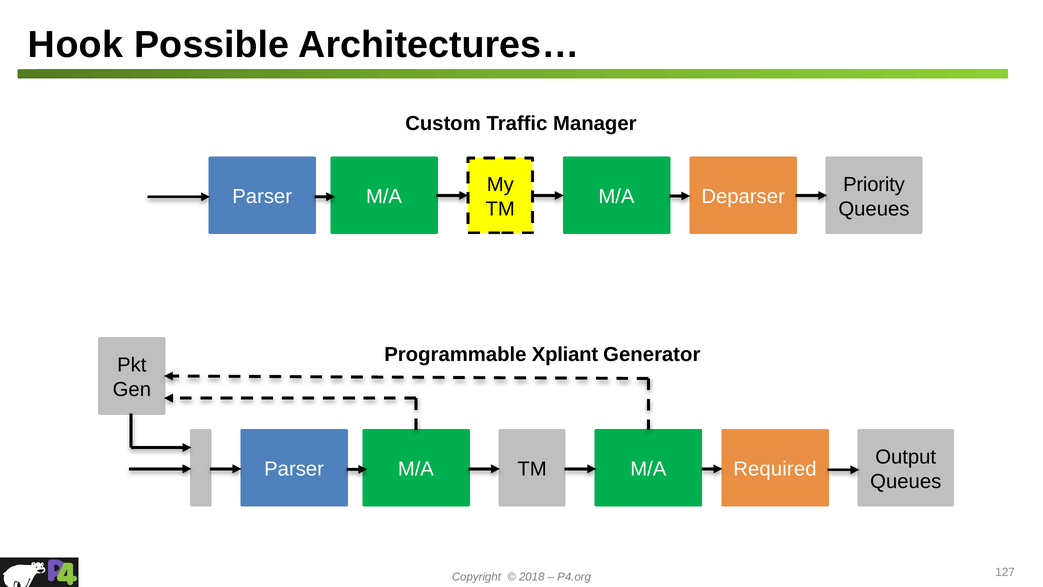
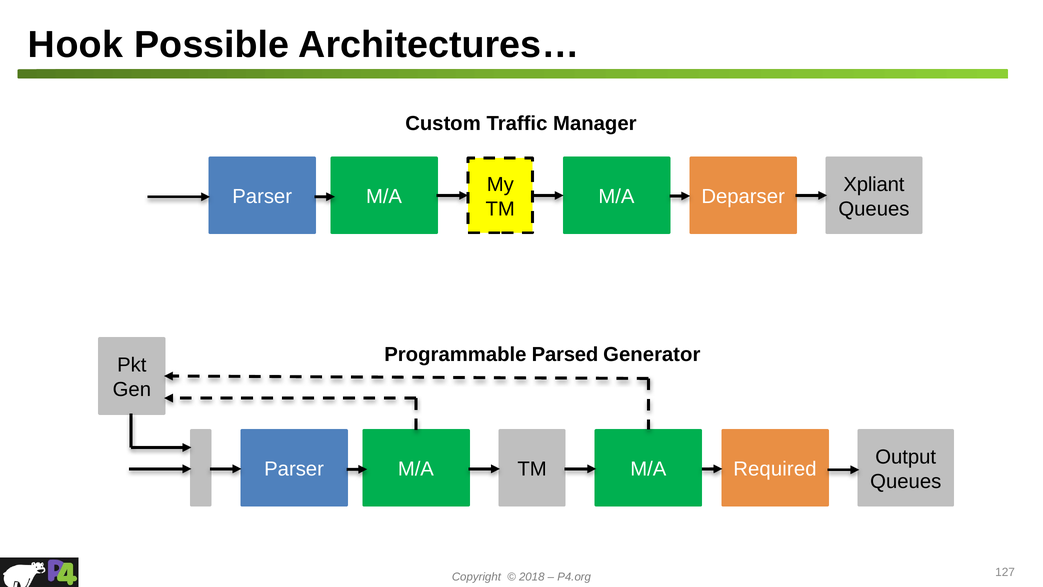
Priority: Priority -> Xpliant
Xpliant: Xpliant -> Parsed
